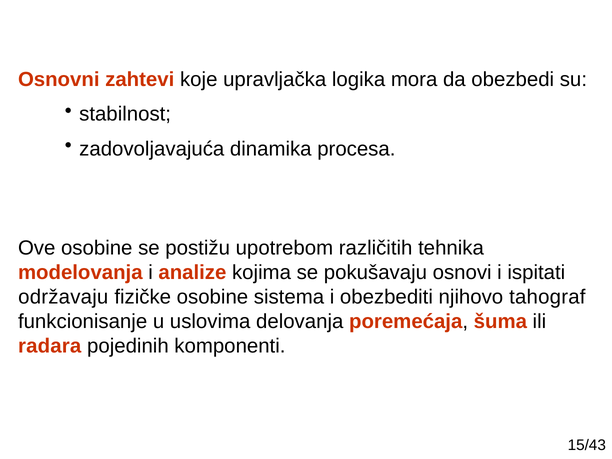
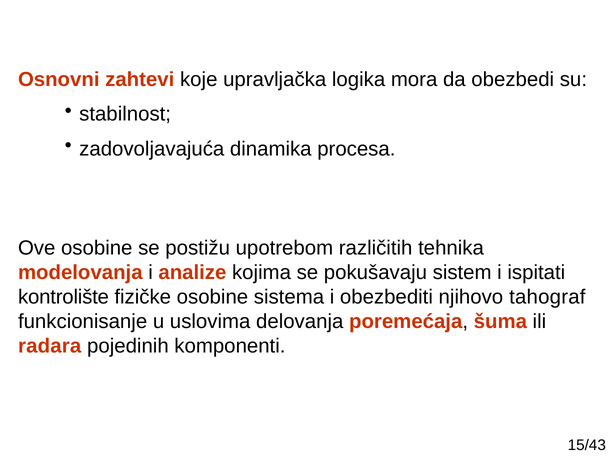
osnovi: osnovi -> sistem
održavaju: održavaju -> kontrolište
